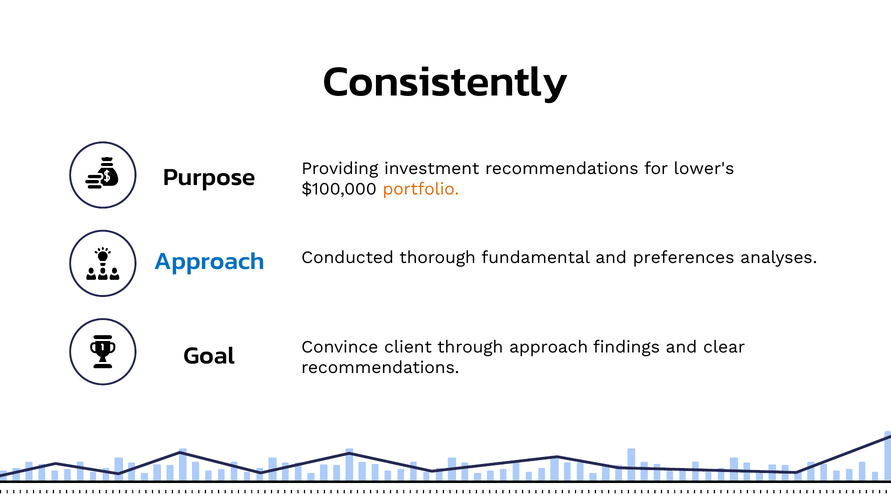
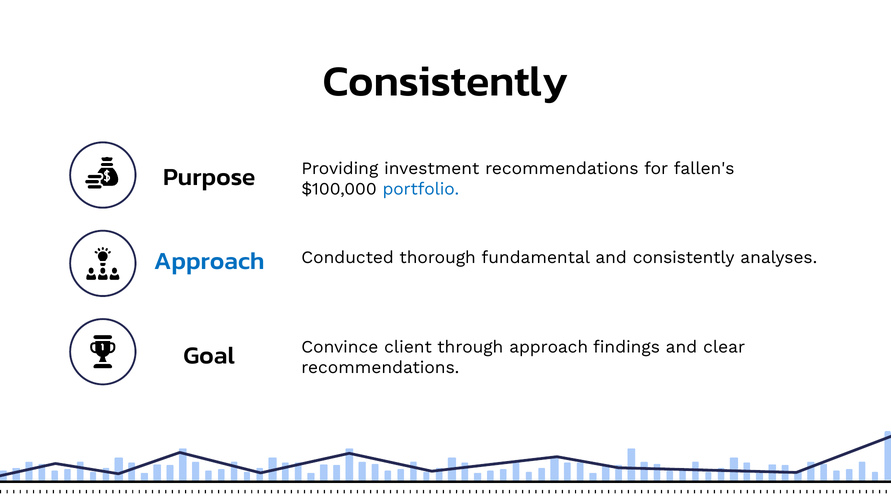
lower's: lower's -> fallen's
portfolio colour: orange -> blue
and preferences: preferences -> consistently
